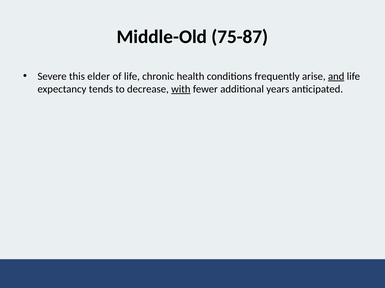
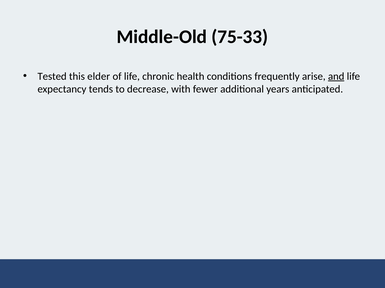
75-87: 75-87 -> 75-33
Severe: Severe -> Tested
with underline: present -> none
